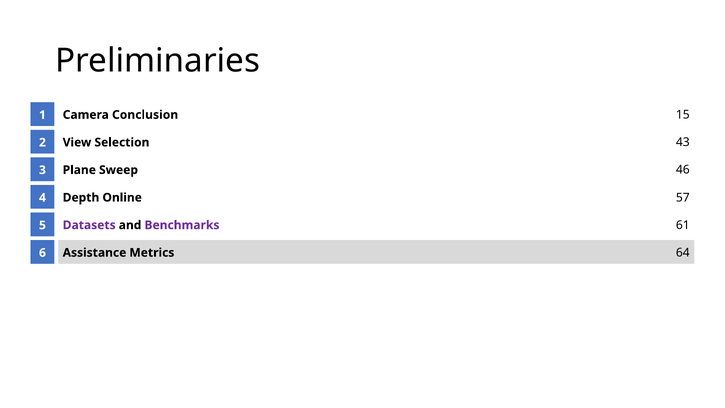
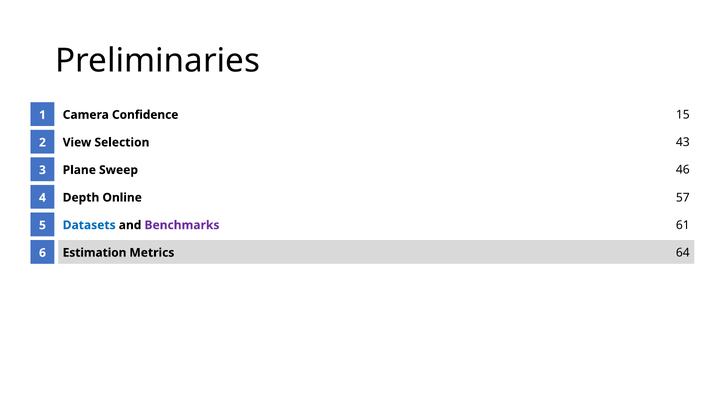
Conclusion: Conclusion -> Confidence
Datasets colour: purple -> blue
Assistance: Assistance -> Estimation
